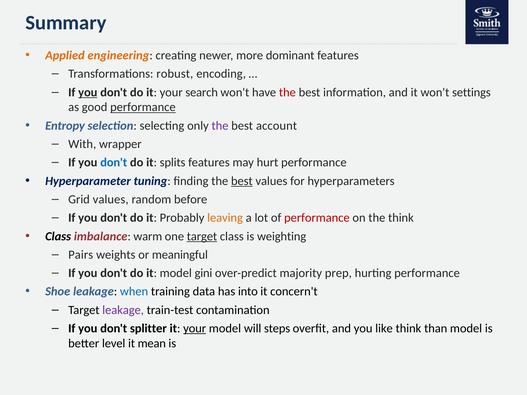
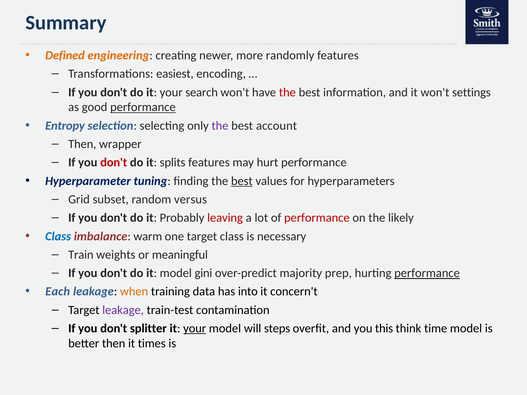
Applied: Applied -> Defined
dominant: dominant -> randomly
robust: robust -> easiest
you at (88, 92) underline: present -> none
With at (82, 144): With -> Then
don't at (114, 163) colour: blue -> red
Grid values: values -> subset
before: before -> versus
leaving colour: orange -> red
the think: think -> likely
Class at (58, 236) colour: black -> blue
target at (202, 236) underline: present -> none
weighting: weighting -> necessary
Pairs: Pairs -> Train
performance at (427, 273) underline: none -> present
Shoe: Shoe -> Each
when colour: blue -> orange
like: like -> this
than: than -> time
better level: level -> then
mean: mean -> times
